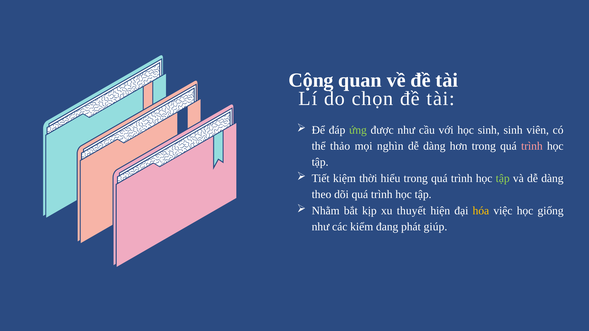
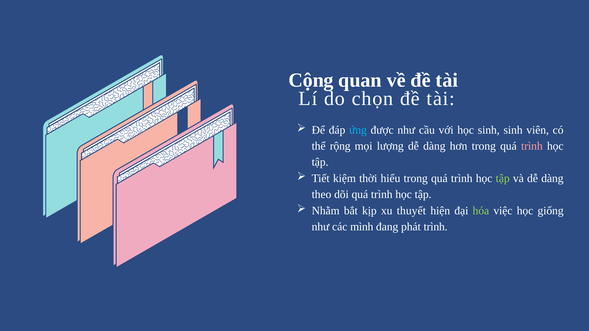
ứng colour: light green -> light blue
thảo: thảo -> rộng
nghìn: nghìn -> lượng
hóa colour: yellow -> light green
kiểm: kiểm -> mình
phát giúp: giúp -> trình
